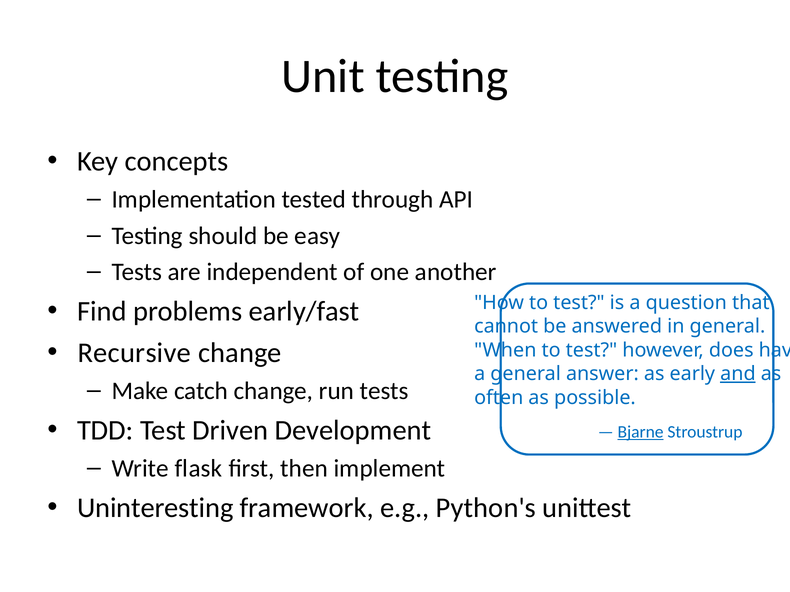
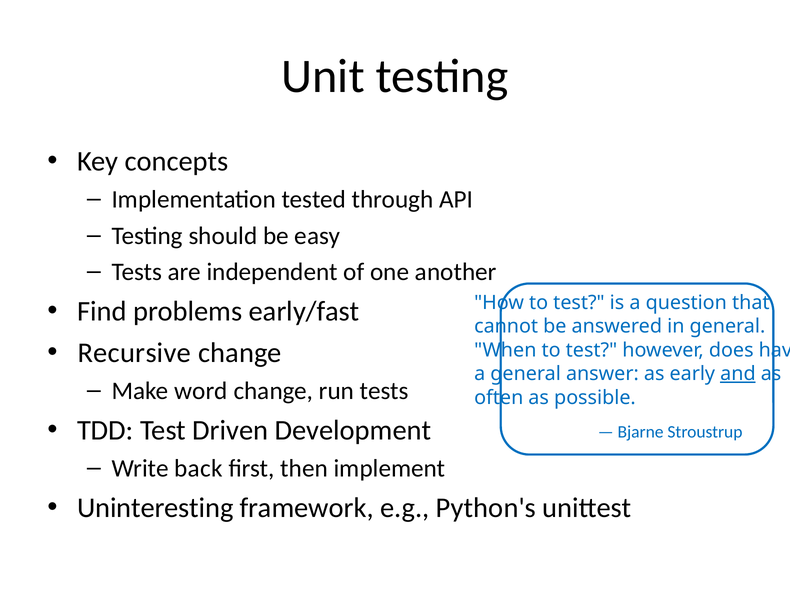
catch: catch -> word
Bjarne underline: present -> none
flask: flask -> back
